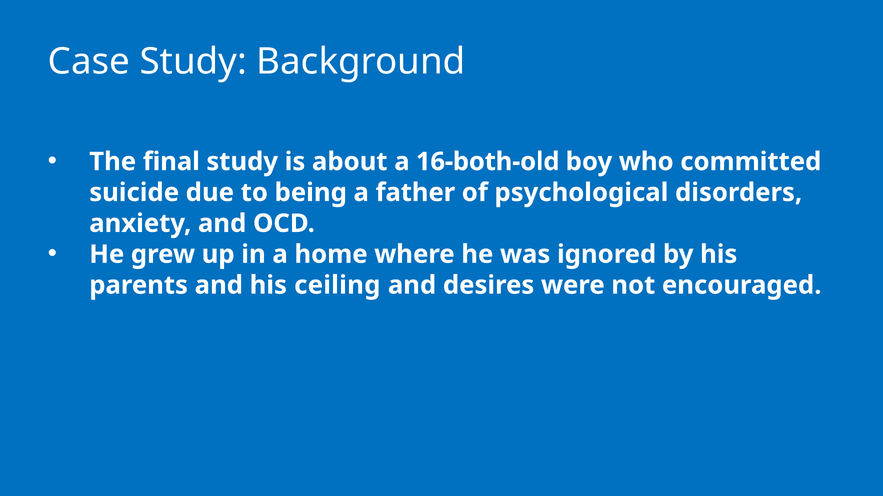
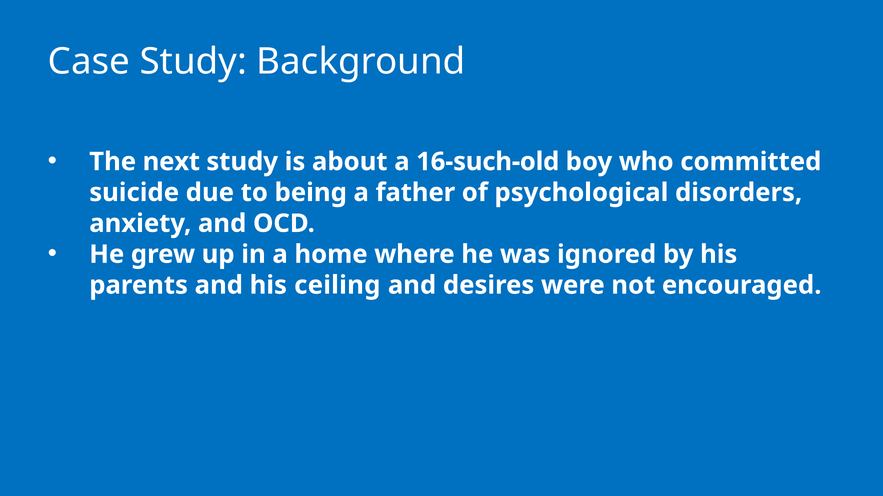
final: final -> next
16-both-old: 16-both-old -> 16-such-old
